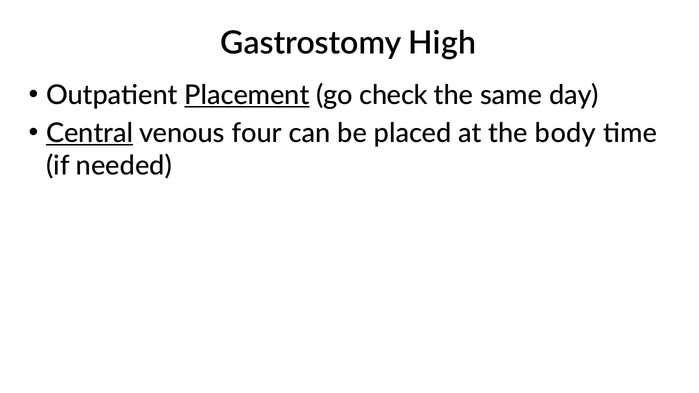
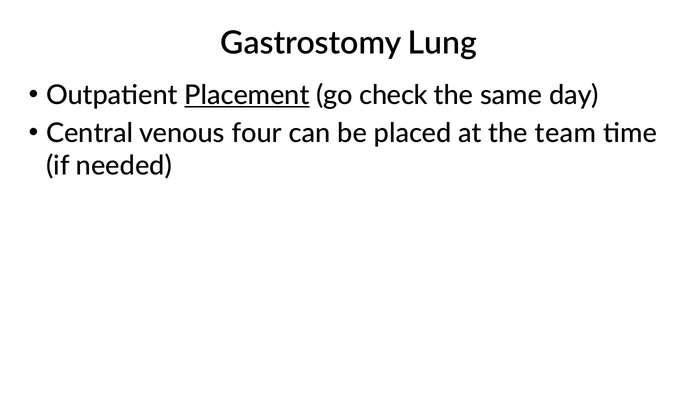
High: High -> Lung
Central underline: present -> none
body: body -> team
